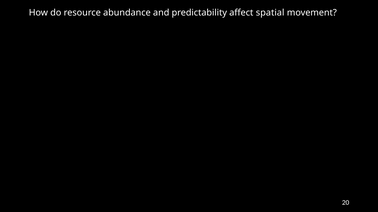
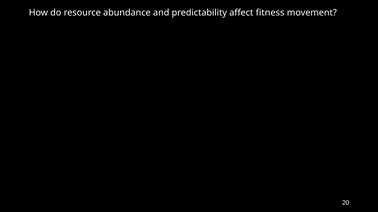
spatial: spatial -> fitness
